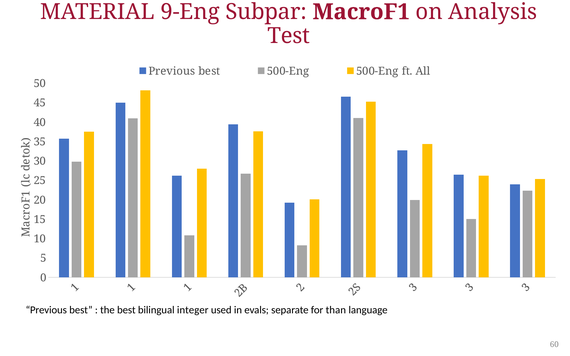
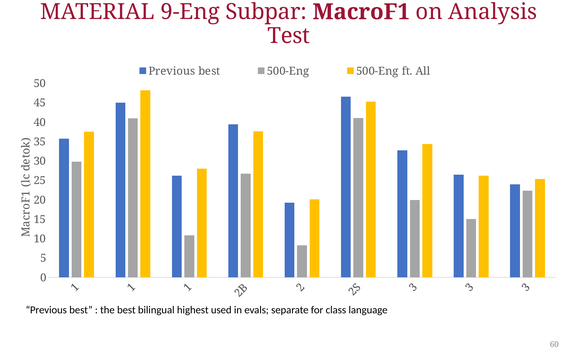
integer: integer -> highest
than: than -> class
